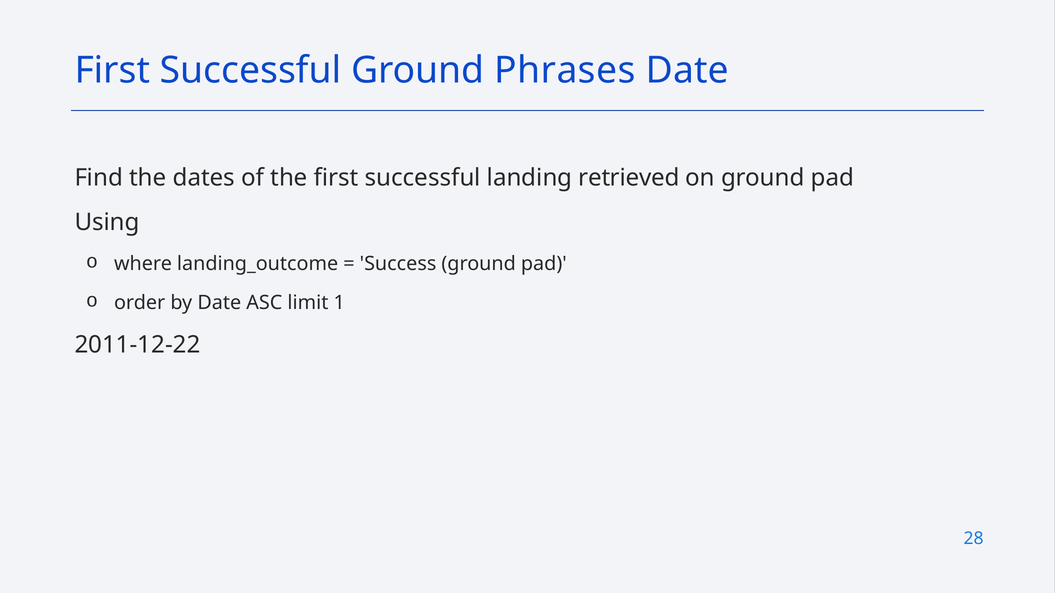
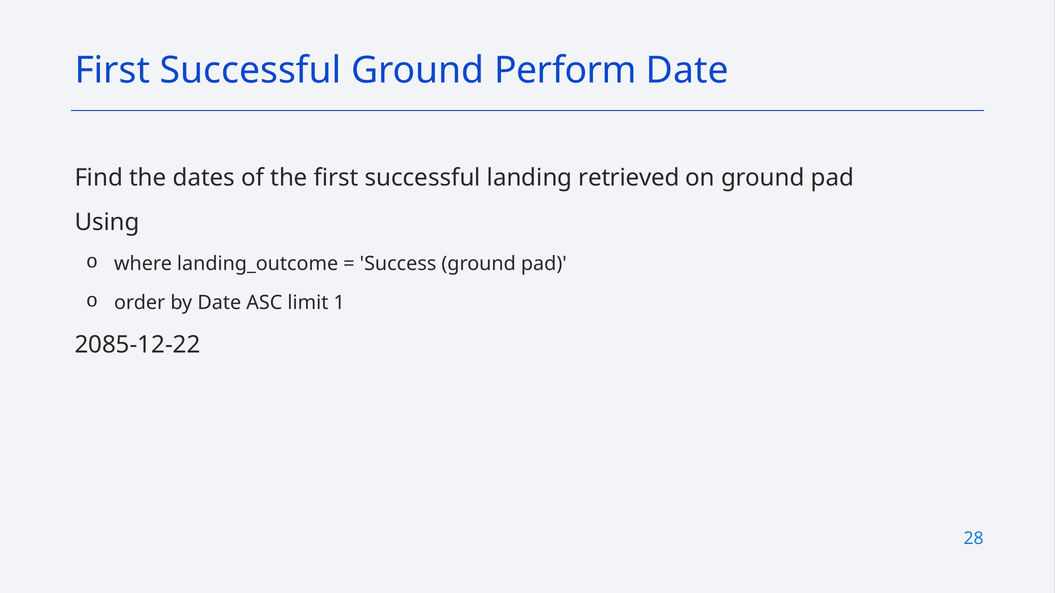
Phrases: Phrases -> Perform
2011-12-22: 2011-12-22 -> 2085-12-22
